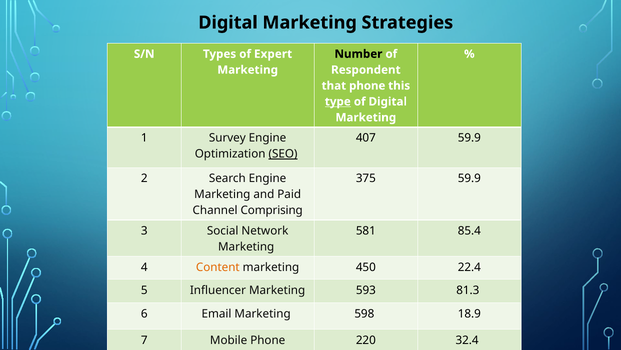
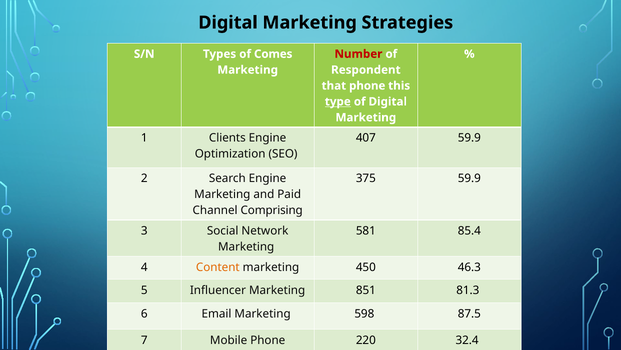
Expert: Expert -> Comes
Number colour: black -> red
Survey: Survey -> Clients
SEO underline: present -> none
22.4: 22.4 -> 46.3
593: 593 -> 851
18.9: 18.9 -> 87.5
